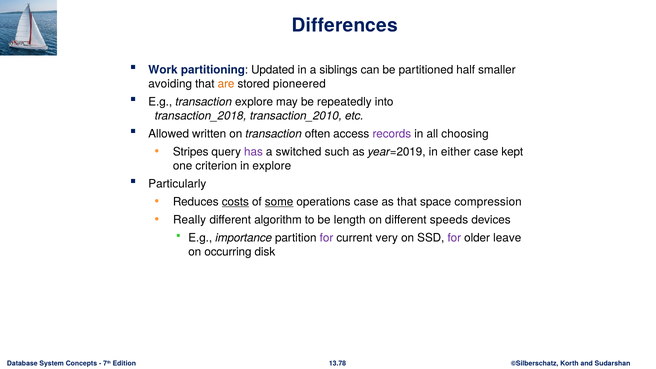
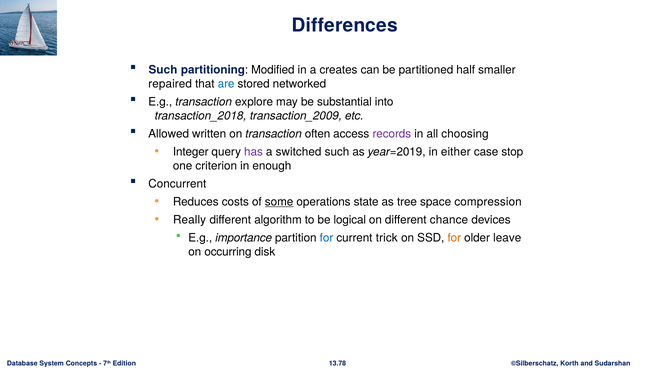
Work at (163, 70): Work -> Such
Updated: Updated -> Modified
siblings: siblings -> creates
avoiding: avoiding -> repaired
are colour: orange -> blue
pioneered: pioneered -> networked
repeatedly: repeatedly -> substantial
transaction_2010: transaction_2010 -> transaction_2009
Stripes: Stripes -> Integer
kept: kept -> stop
in explore: explore -> enough
Particularly: Particularly -> Concurrent
costs underline: present -> none
operations case: case -> state
as that: that -> tree
length: length -> logical
speeds: speeds -> chance
for at (327, 238) colour: purple -> blue
very: very -> trick
for at (454, 238) colour: purple -> orange
